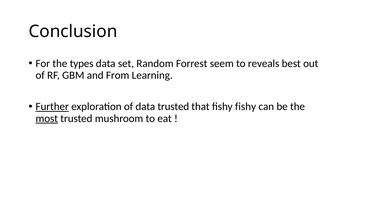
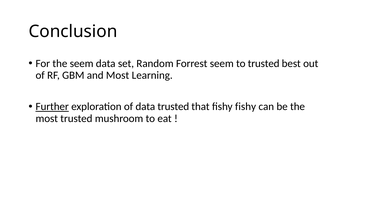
the types: types -> seem
to reveals: reveals -> trusted
and From: From -> Most
most at (47, 118) underline: present -> none
